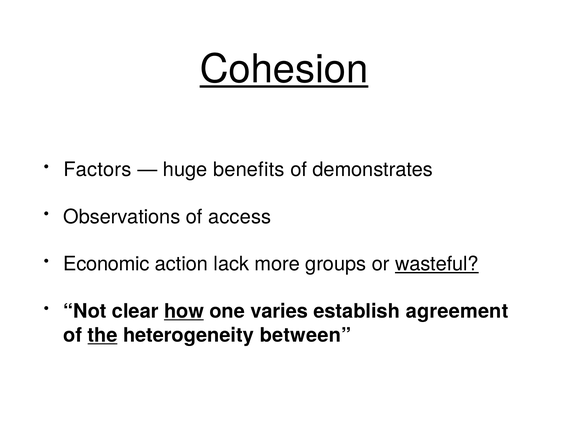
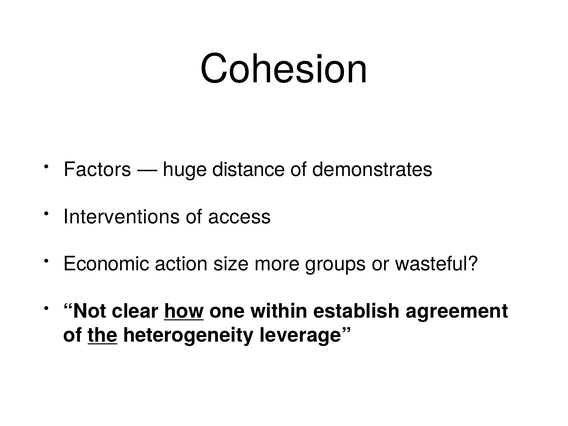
Cohesion underline: present -> none
benefits: benefits -> distance
Observations: Observations -> Interventions
lack: lack -> size
wasteful underline: present -> none
varies: varies -> within
between: between -> leverage
